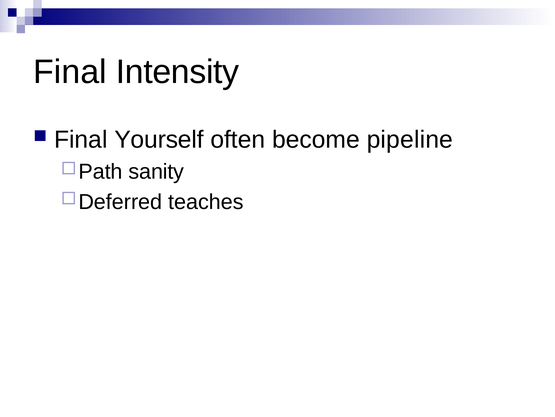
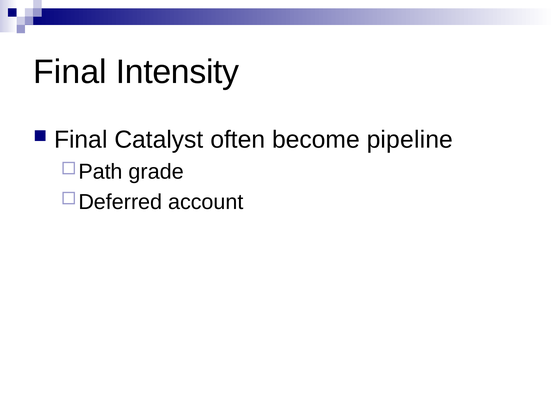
Yourself: Yourself -> Catalyst
sanity: sanity -> grade
teaches: teaches -> account
